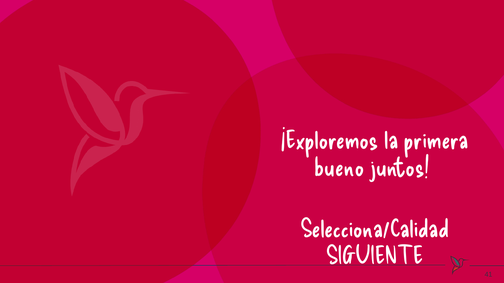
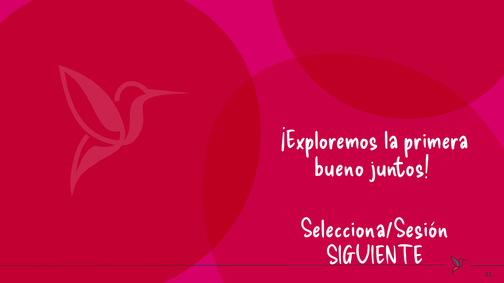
Selecciona/Calidad: Selecciona/Calidad -> Selecciona/Sesión
